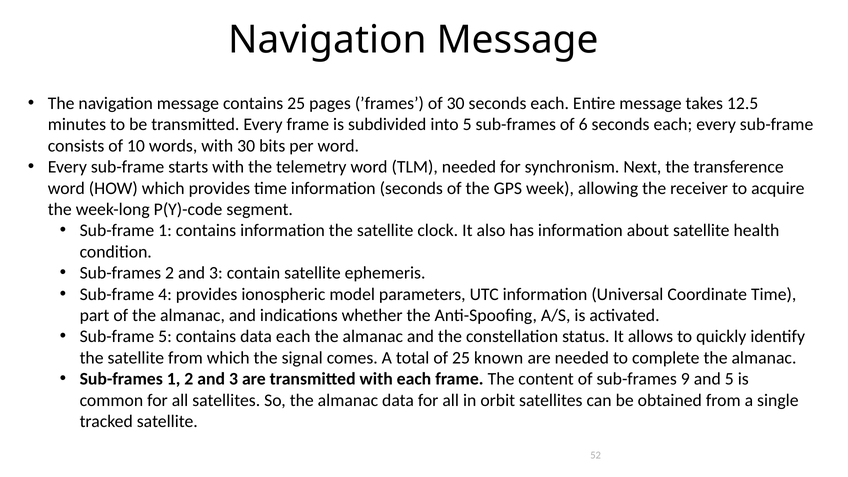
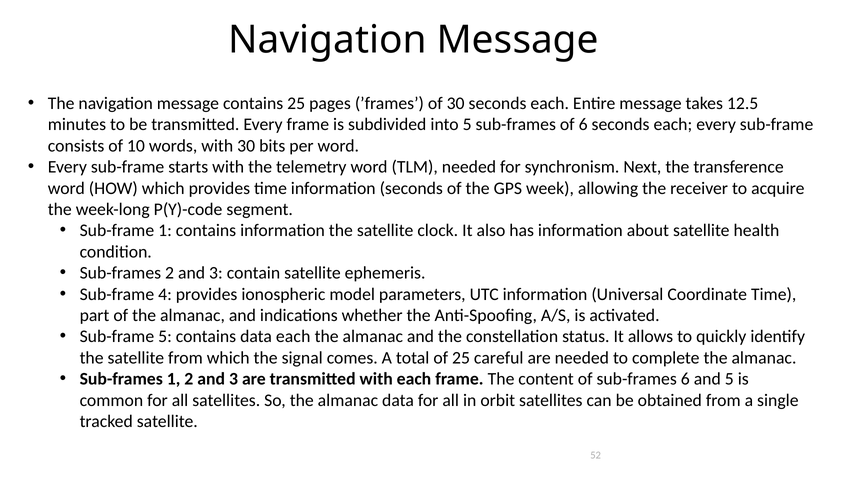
known: known -> careful
sub-frames 9: 9 -> 6
